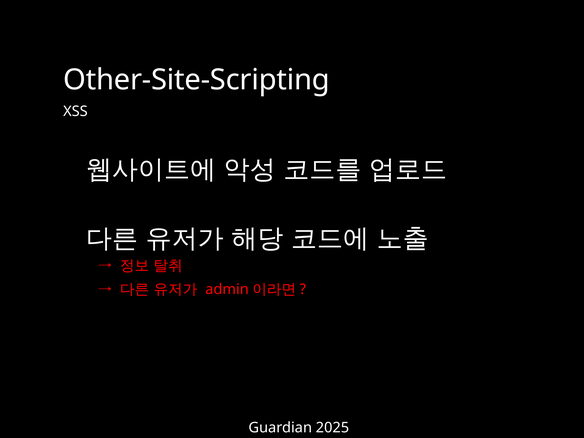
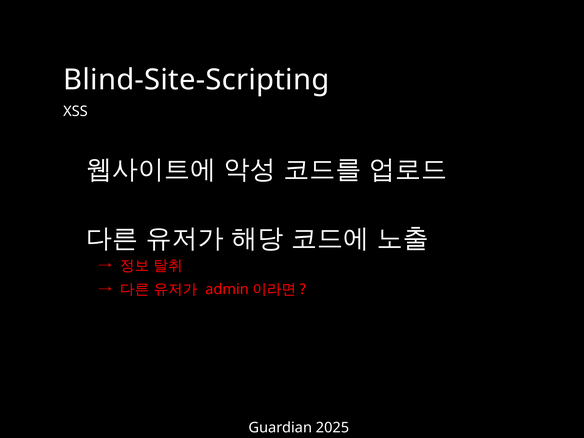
Other-Site-Scripting: Other-Site-Scripting -> Blind-Site-Scripting
